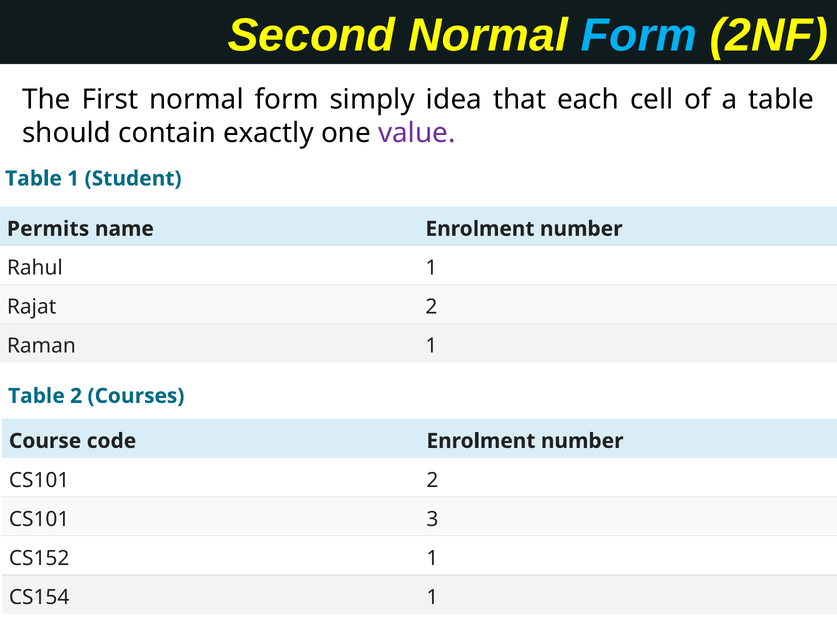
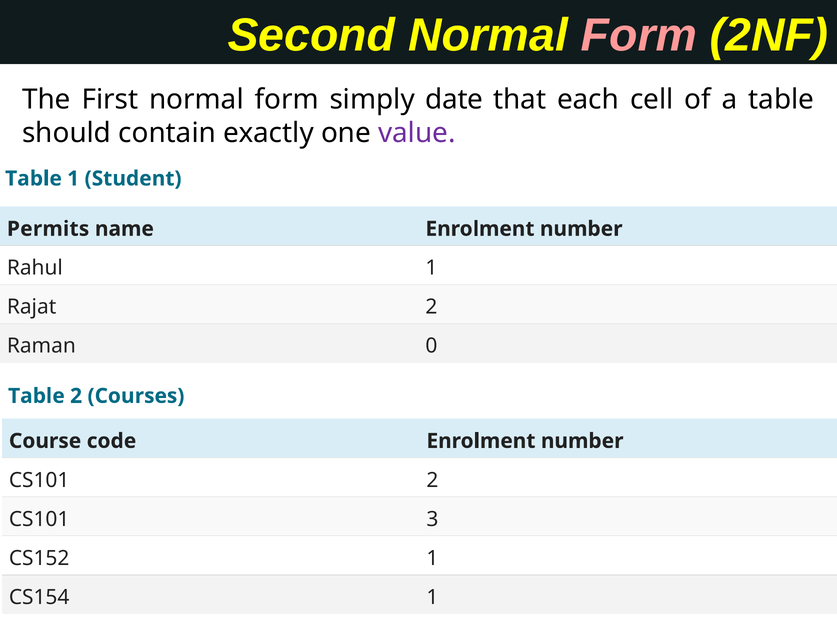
Form at (639, 35) colour: light blue -> pink
idea: idea -> date
Raman 1: 1 -> 0
